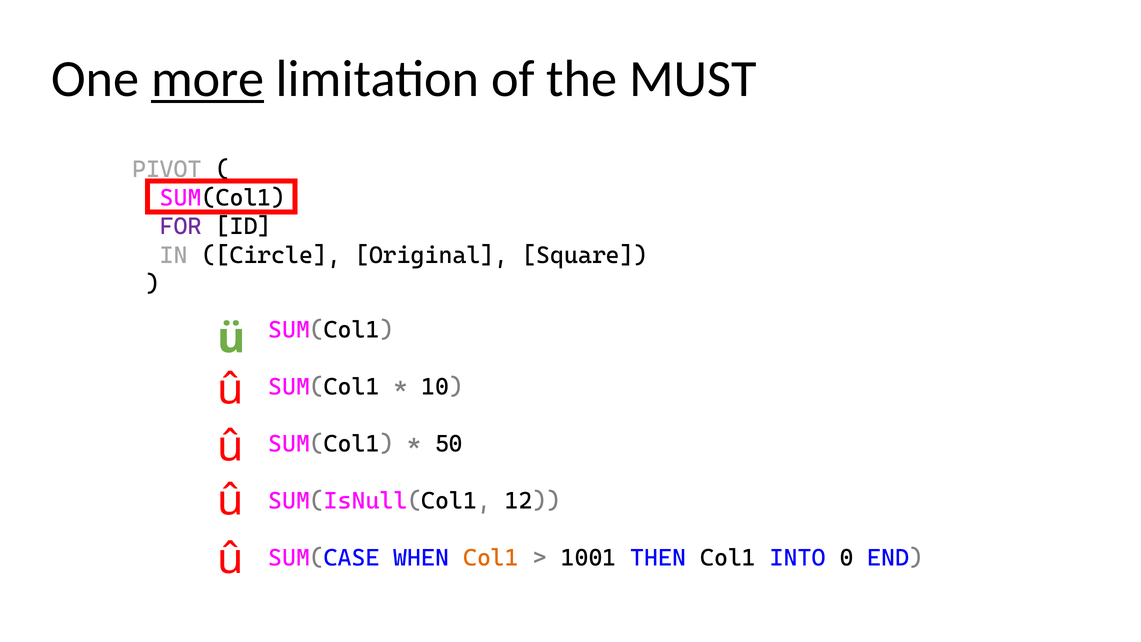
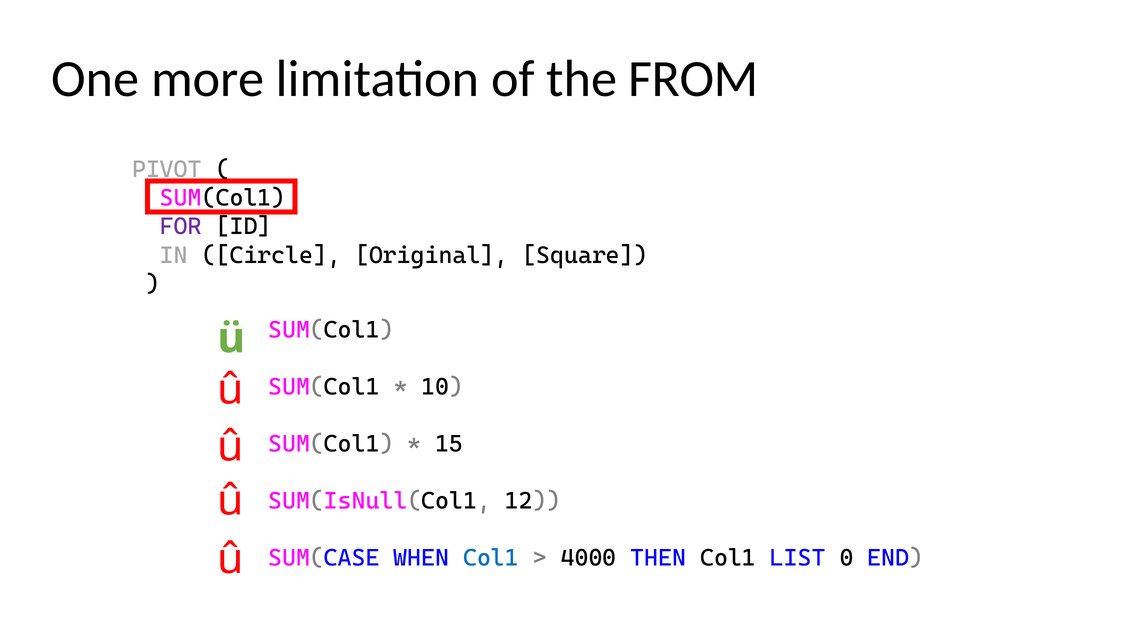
more underline: present -> none
MUST: MUST -> FROM
50: 50 -> 15
Col1 at (491, 558) colour: orange -> blue
1001: 1001 -> 4000
INTO: INTO -> LIST
